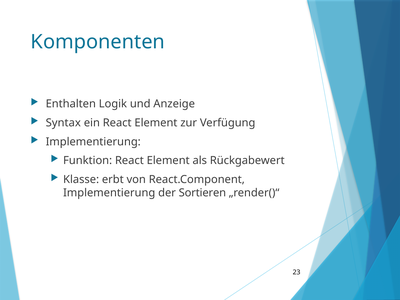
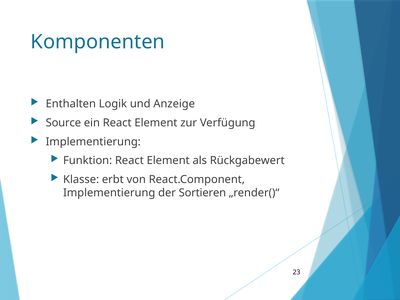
Syntax: Syntax -> Source
